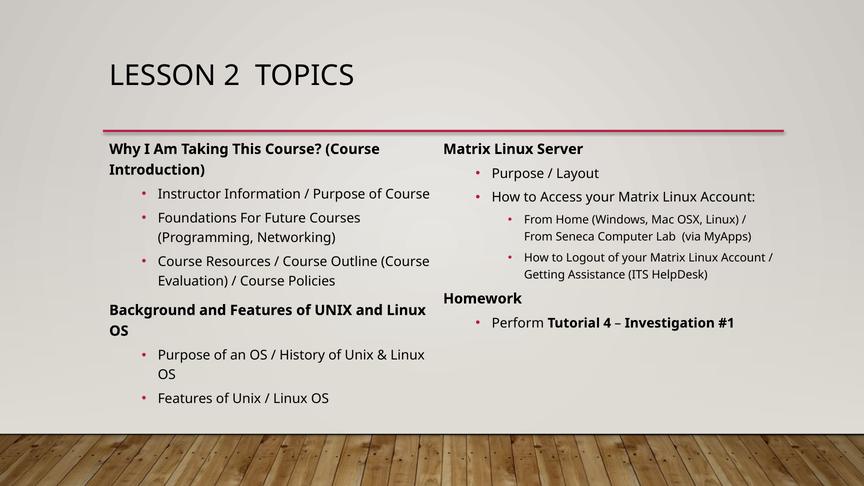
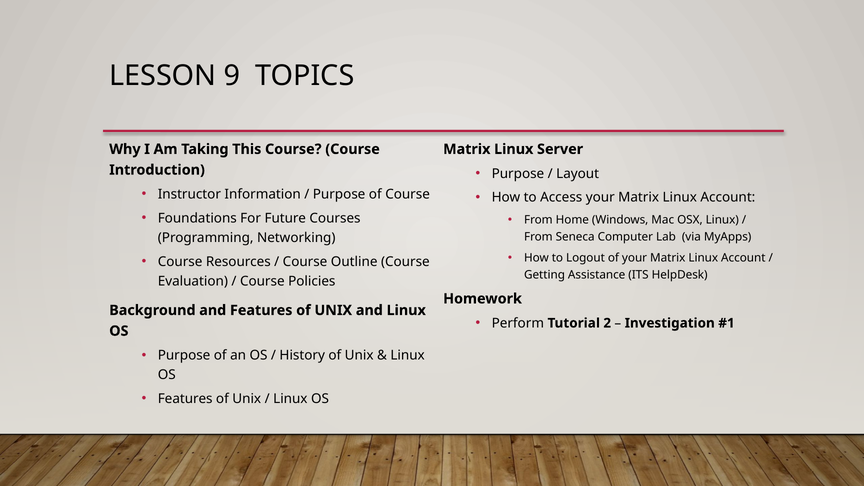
2: 2 -> 9
4: 4 -> 2
